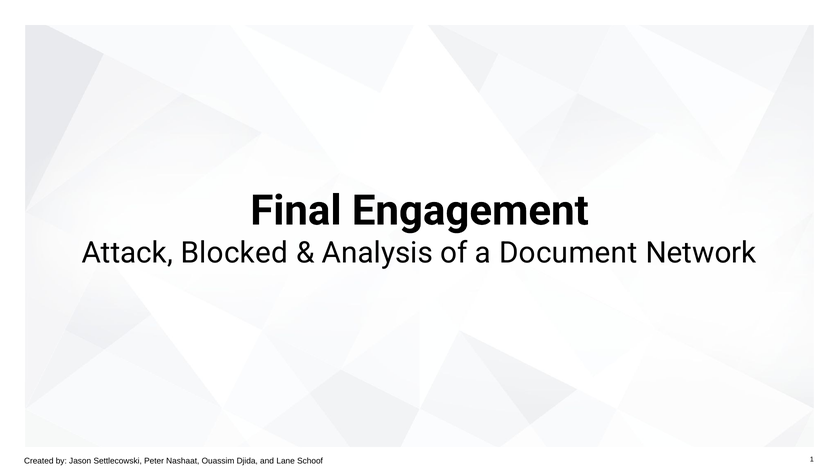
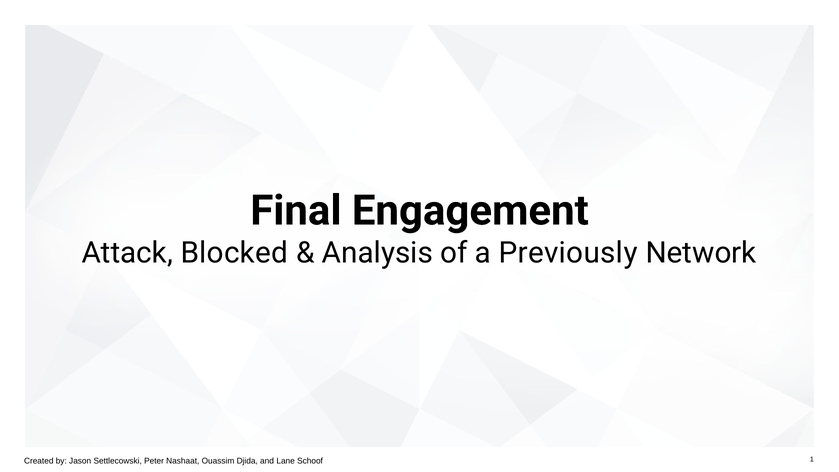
Document: Document -> Previously
